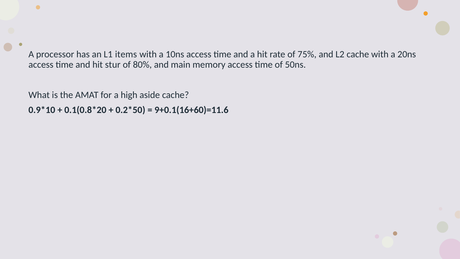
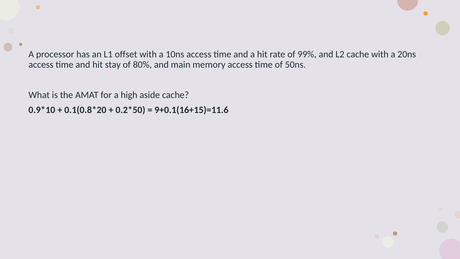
items: items -> offset
75%: 75% -> 99%
stur: stur -> stay
9+0.1(16+60)=11.6: 9+0.1(16+60)=11.6 -> 9+0.1(16+15)=11.6
